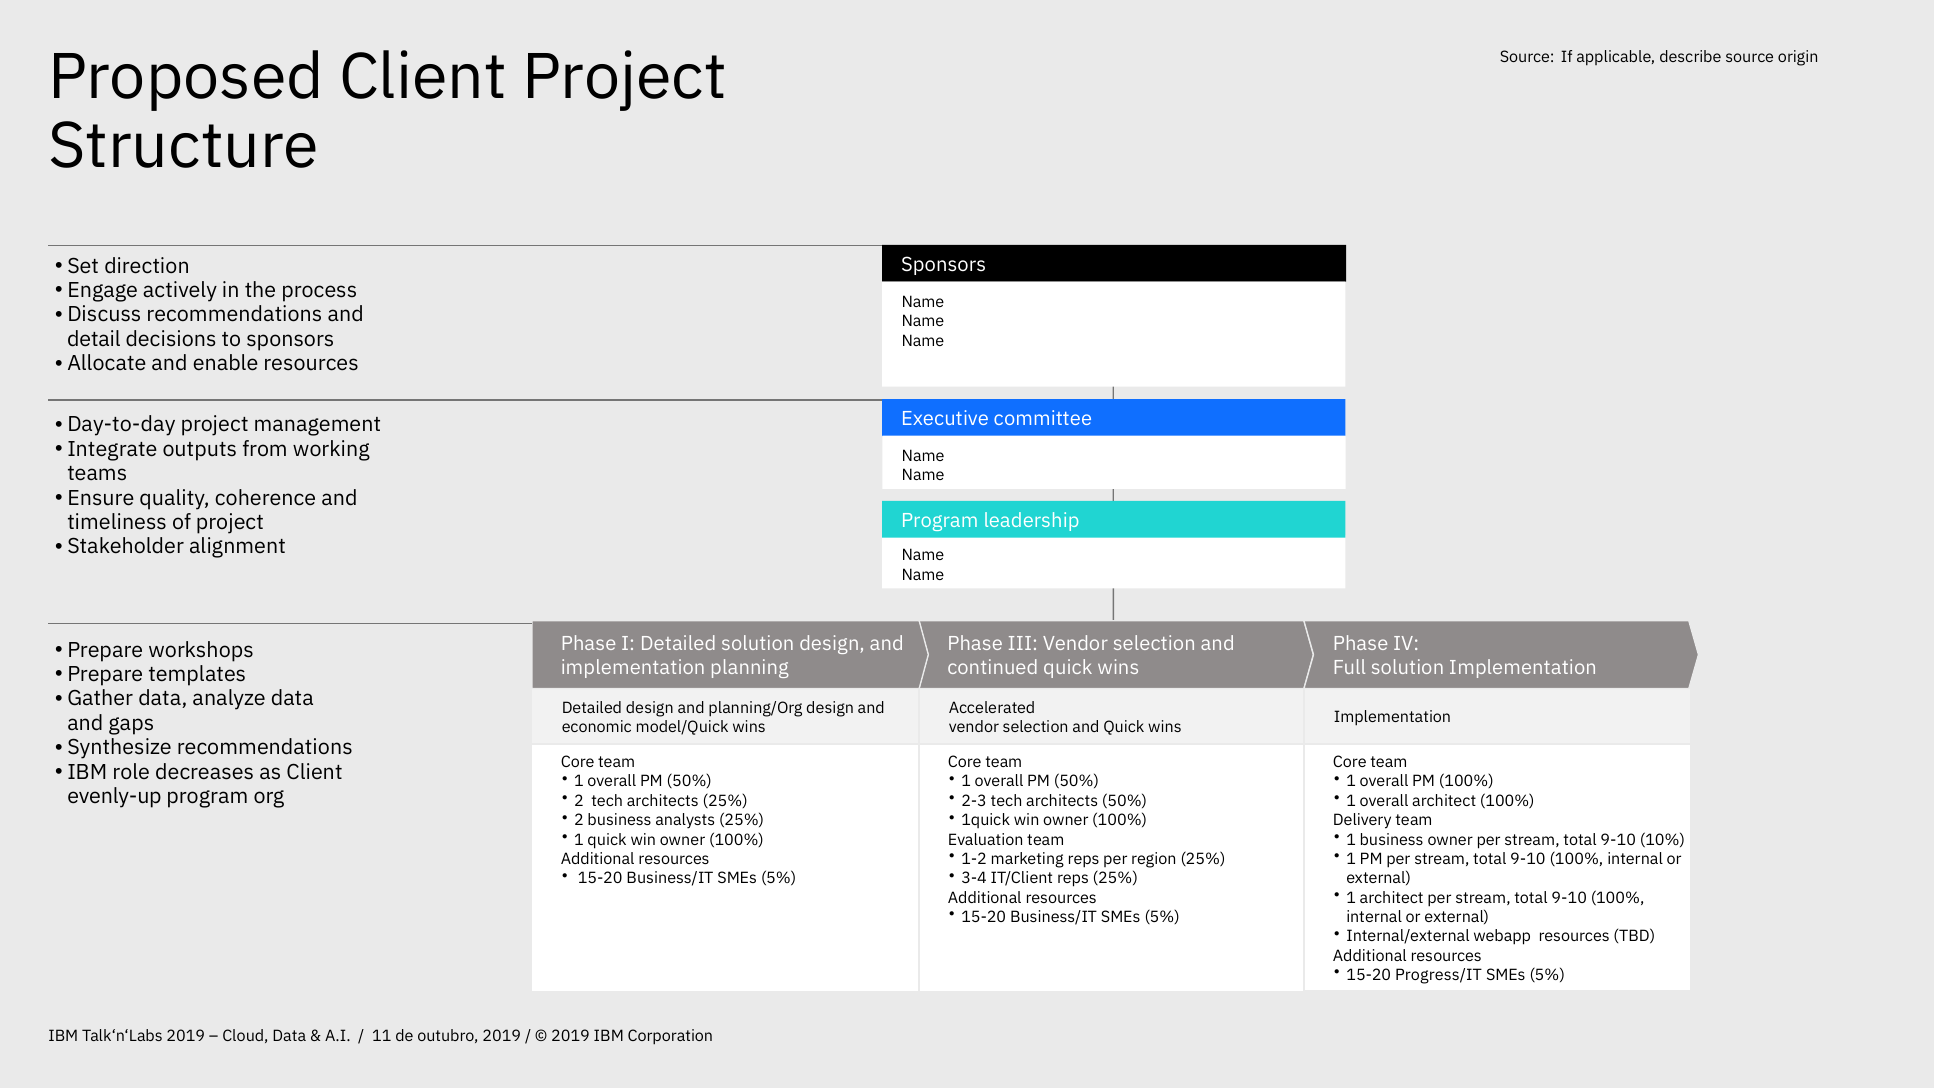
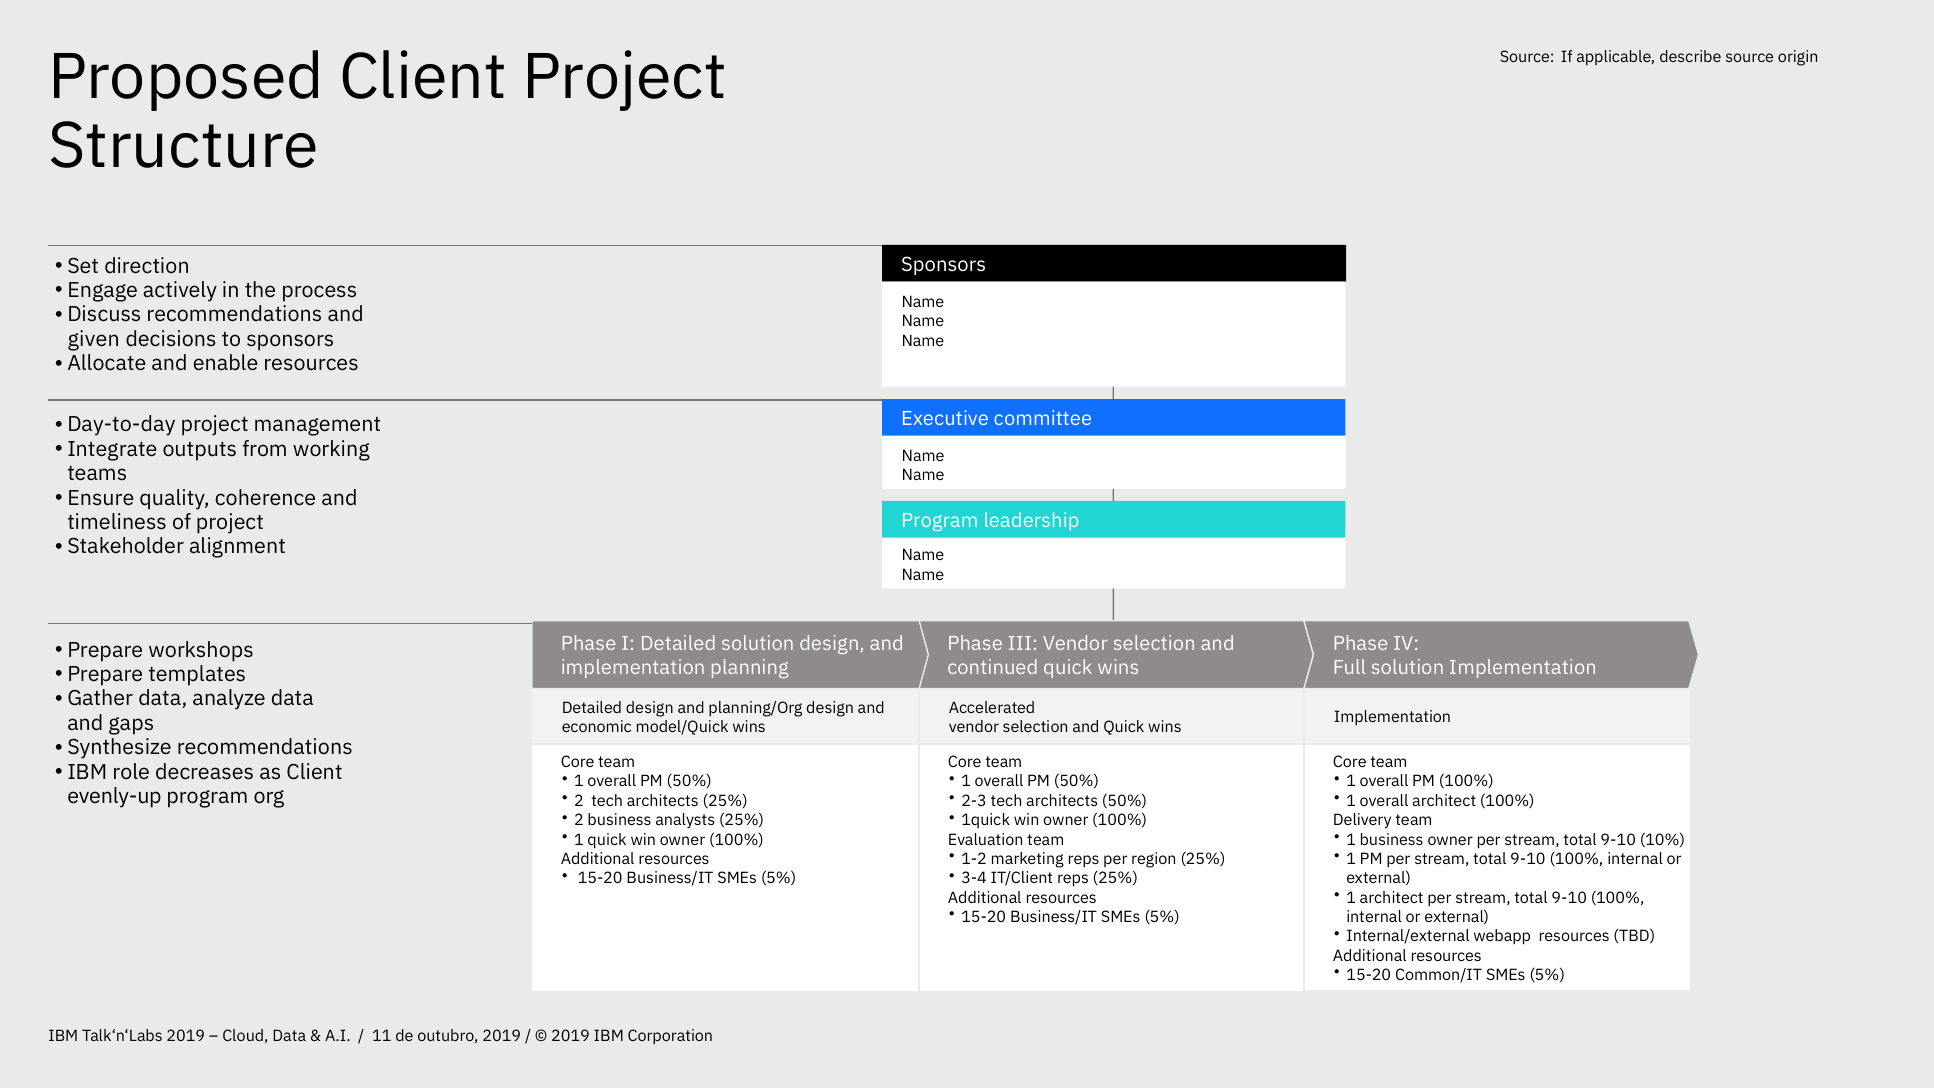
detail: detail -> given
Progress/IT: Progress/IT -> Common/IT
